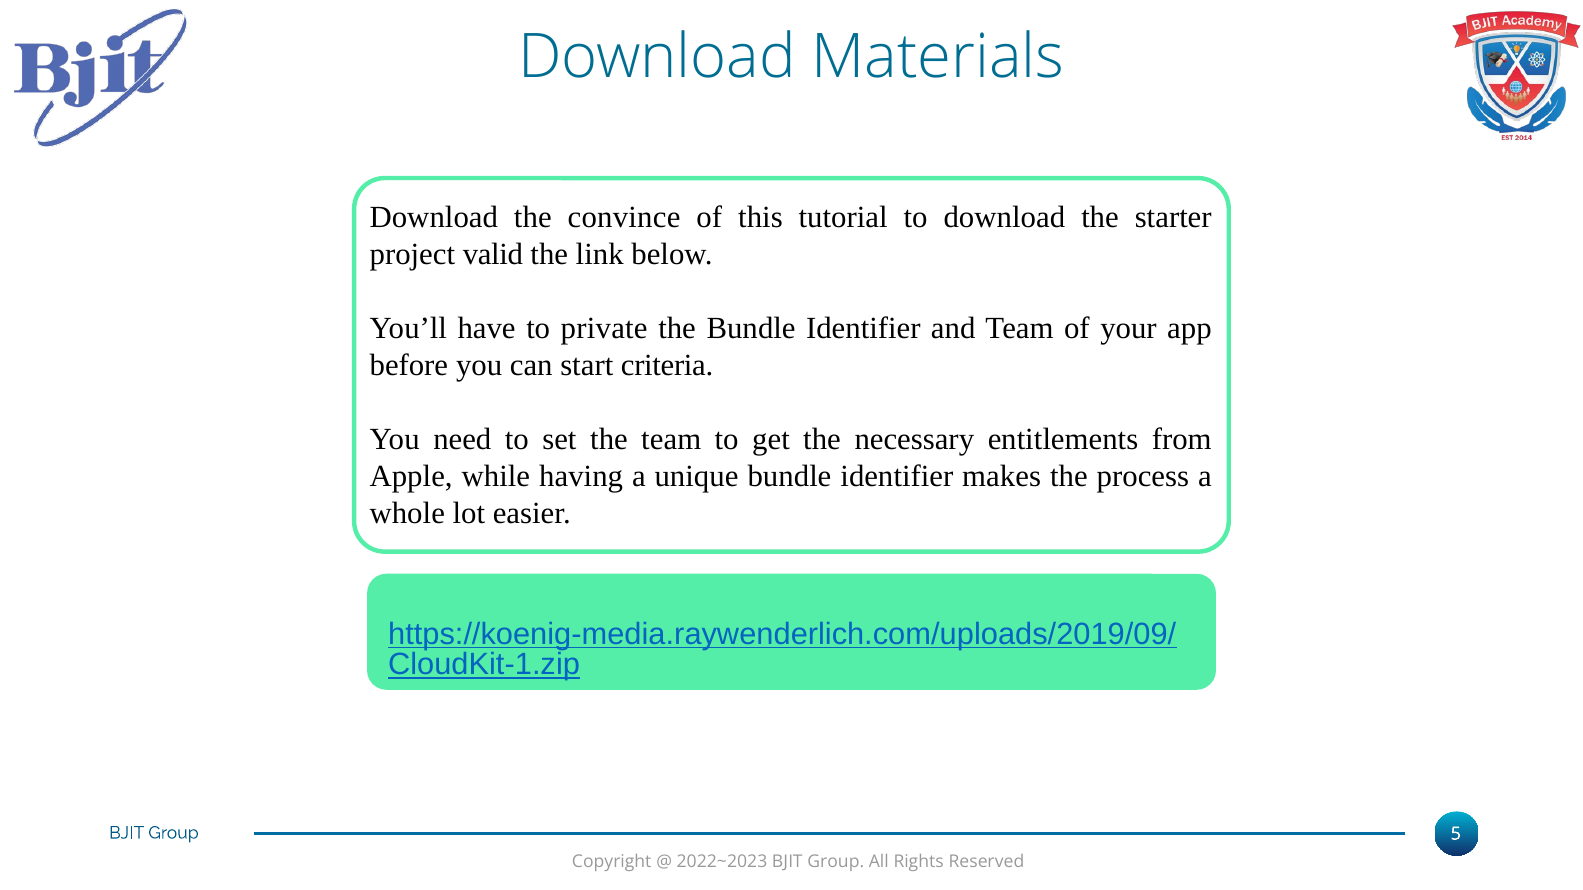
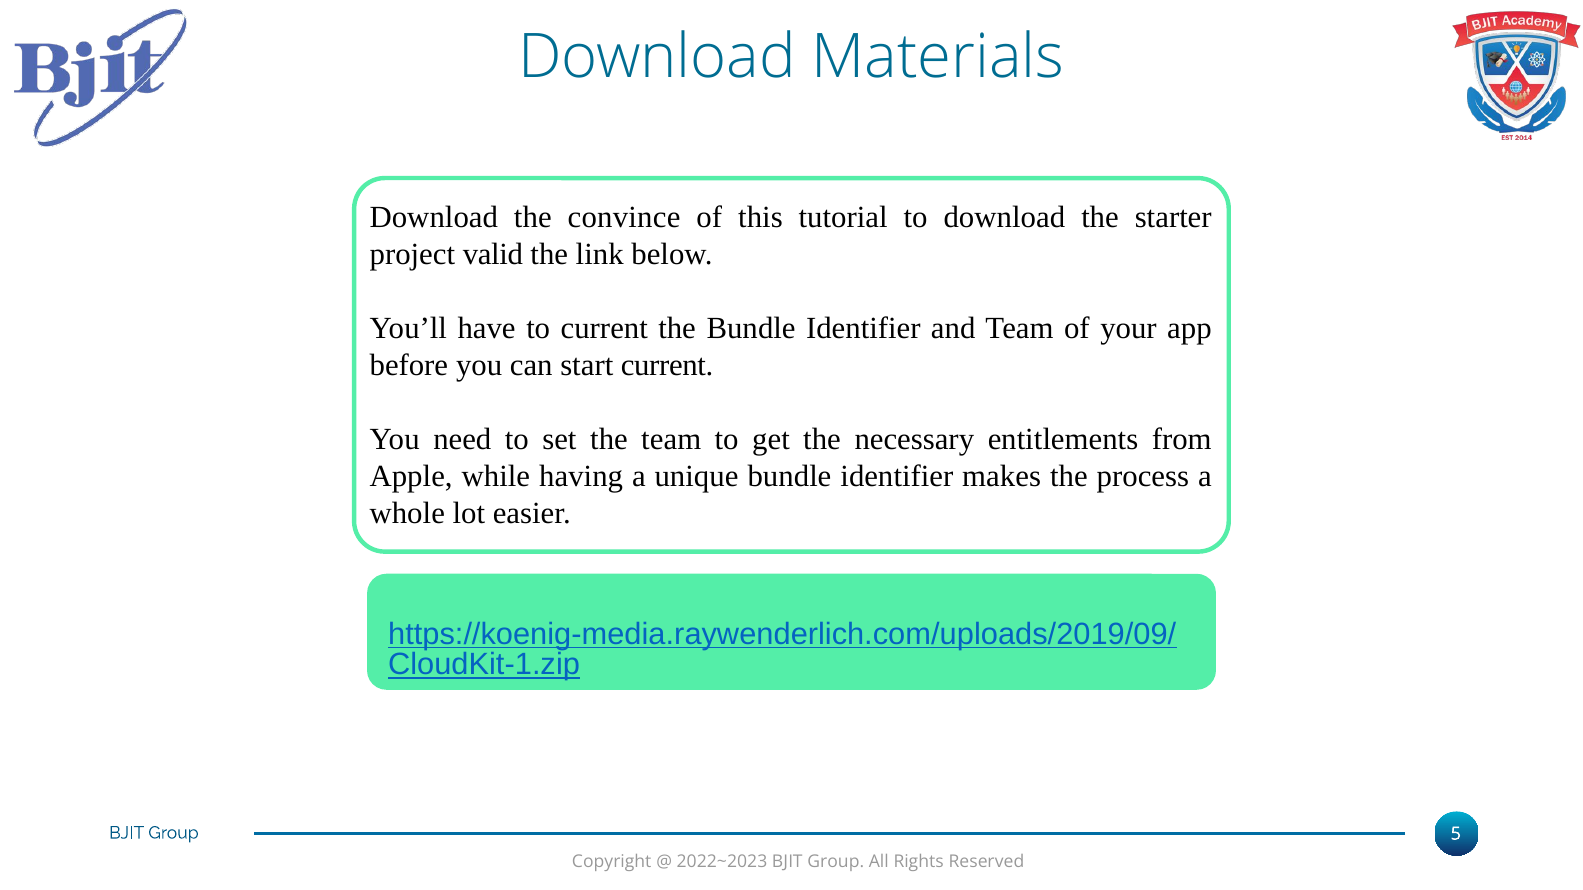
to private: private -> current
start criteria: criteria -> current
